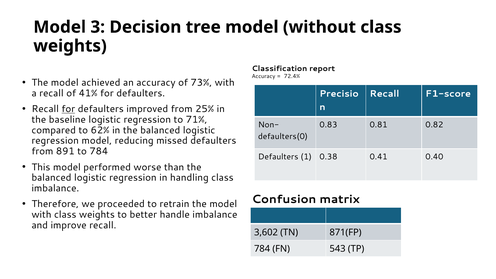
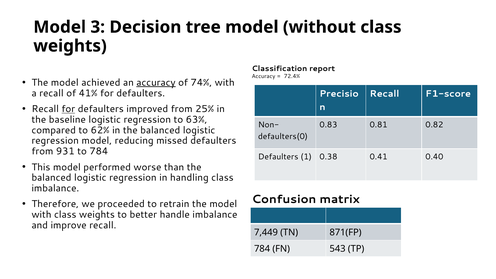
accuracy at (156, 83) underline: none -> present
73%: 73% -> 74%
71%: 71% -> 63%
891: 891 -> 931
3,602: 3,602 -> 7,449
